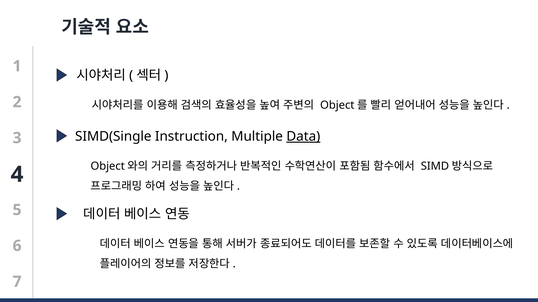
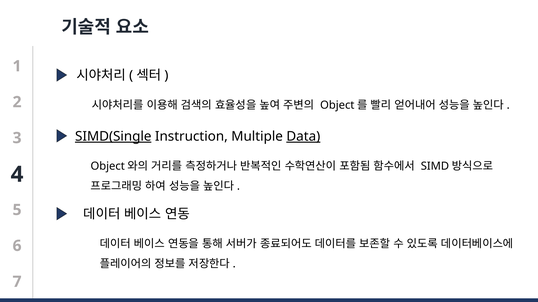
SIMD(Single underline: none -> present
